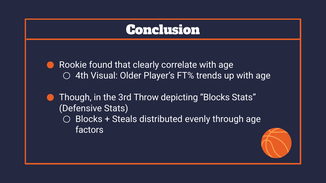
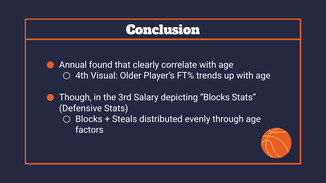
Rookie: Rookie -> Annual
Throw: Throw -> Salary
